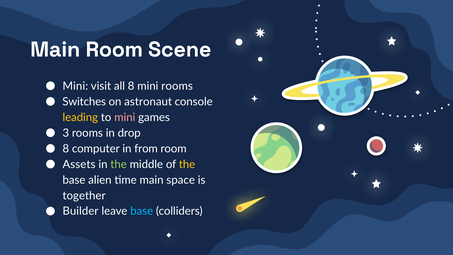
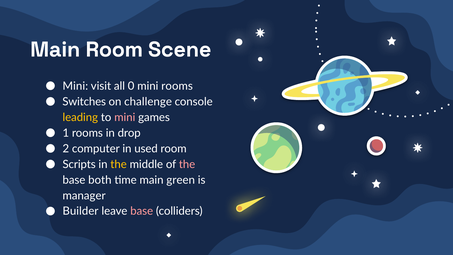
all 8: 8 -> 0
astronaut: astronaut -> challenge
3: 3 -> 1
8 at (66, 149): 8 -> 2
from: from -> used
Assets: Assets -> Scripts
the at (119, 164) colour: light green -> yellow
the at (187, 164) colour: yellow -> pink
alien: alien -> both
space: space -> green
together: together -> manager
base at (142, 211) colour: light blue -> pink
